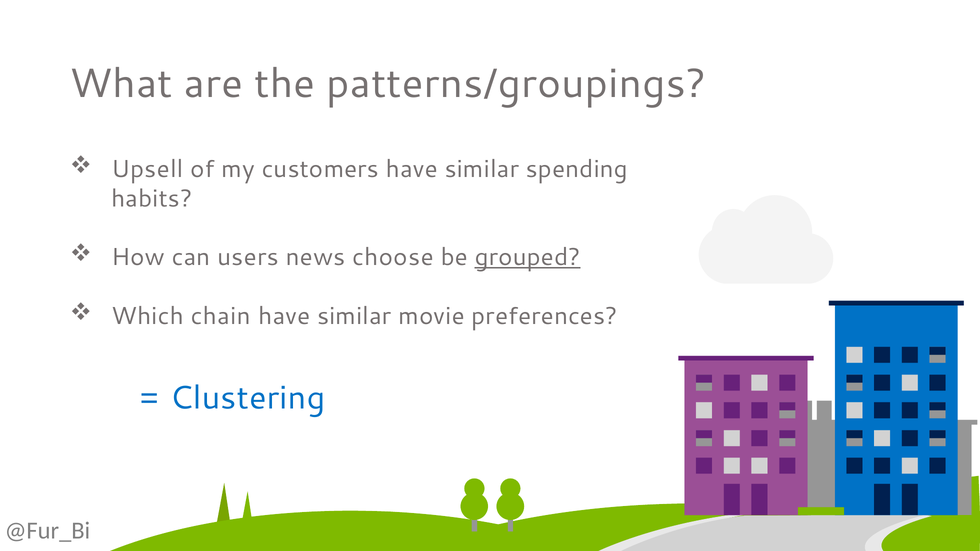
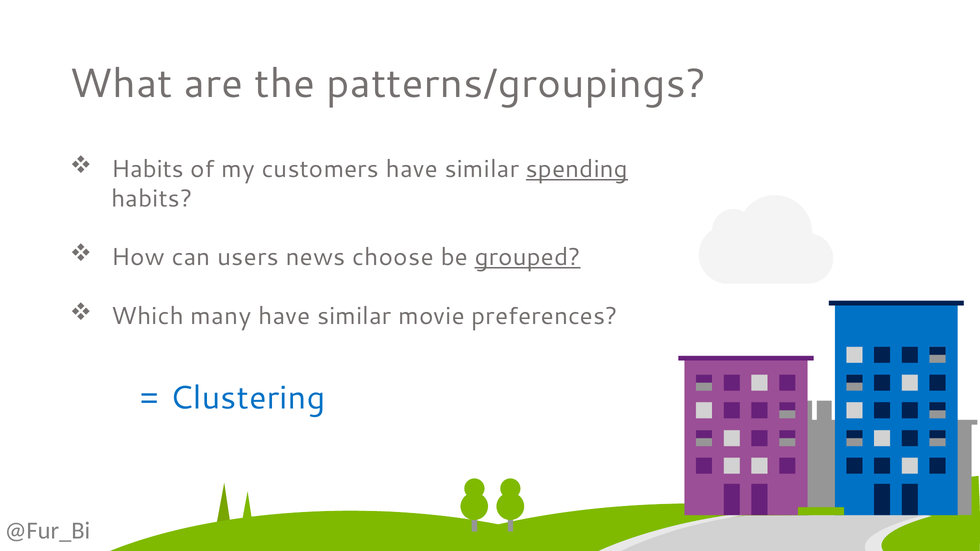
Upsell at (147, 169): Upsell -> Habits
spending underline: none -> present
chain: chain -> many
